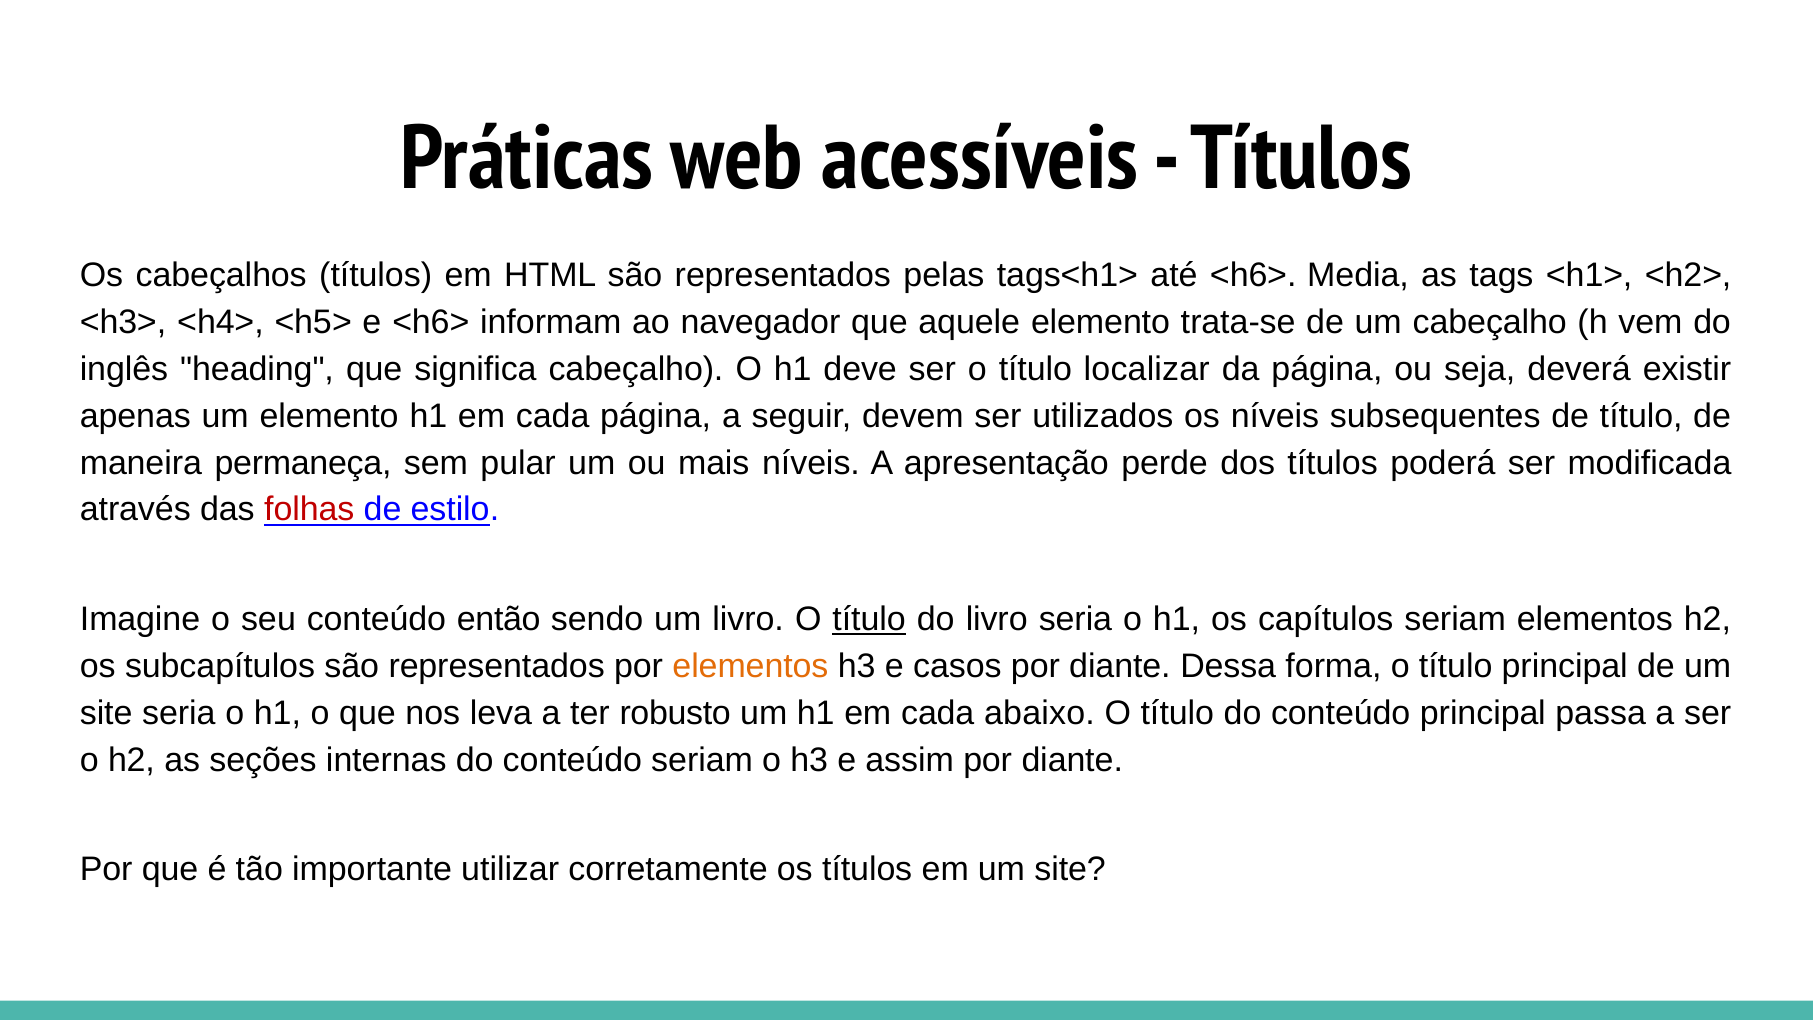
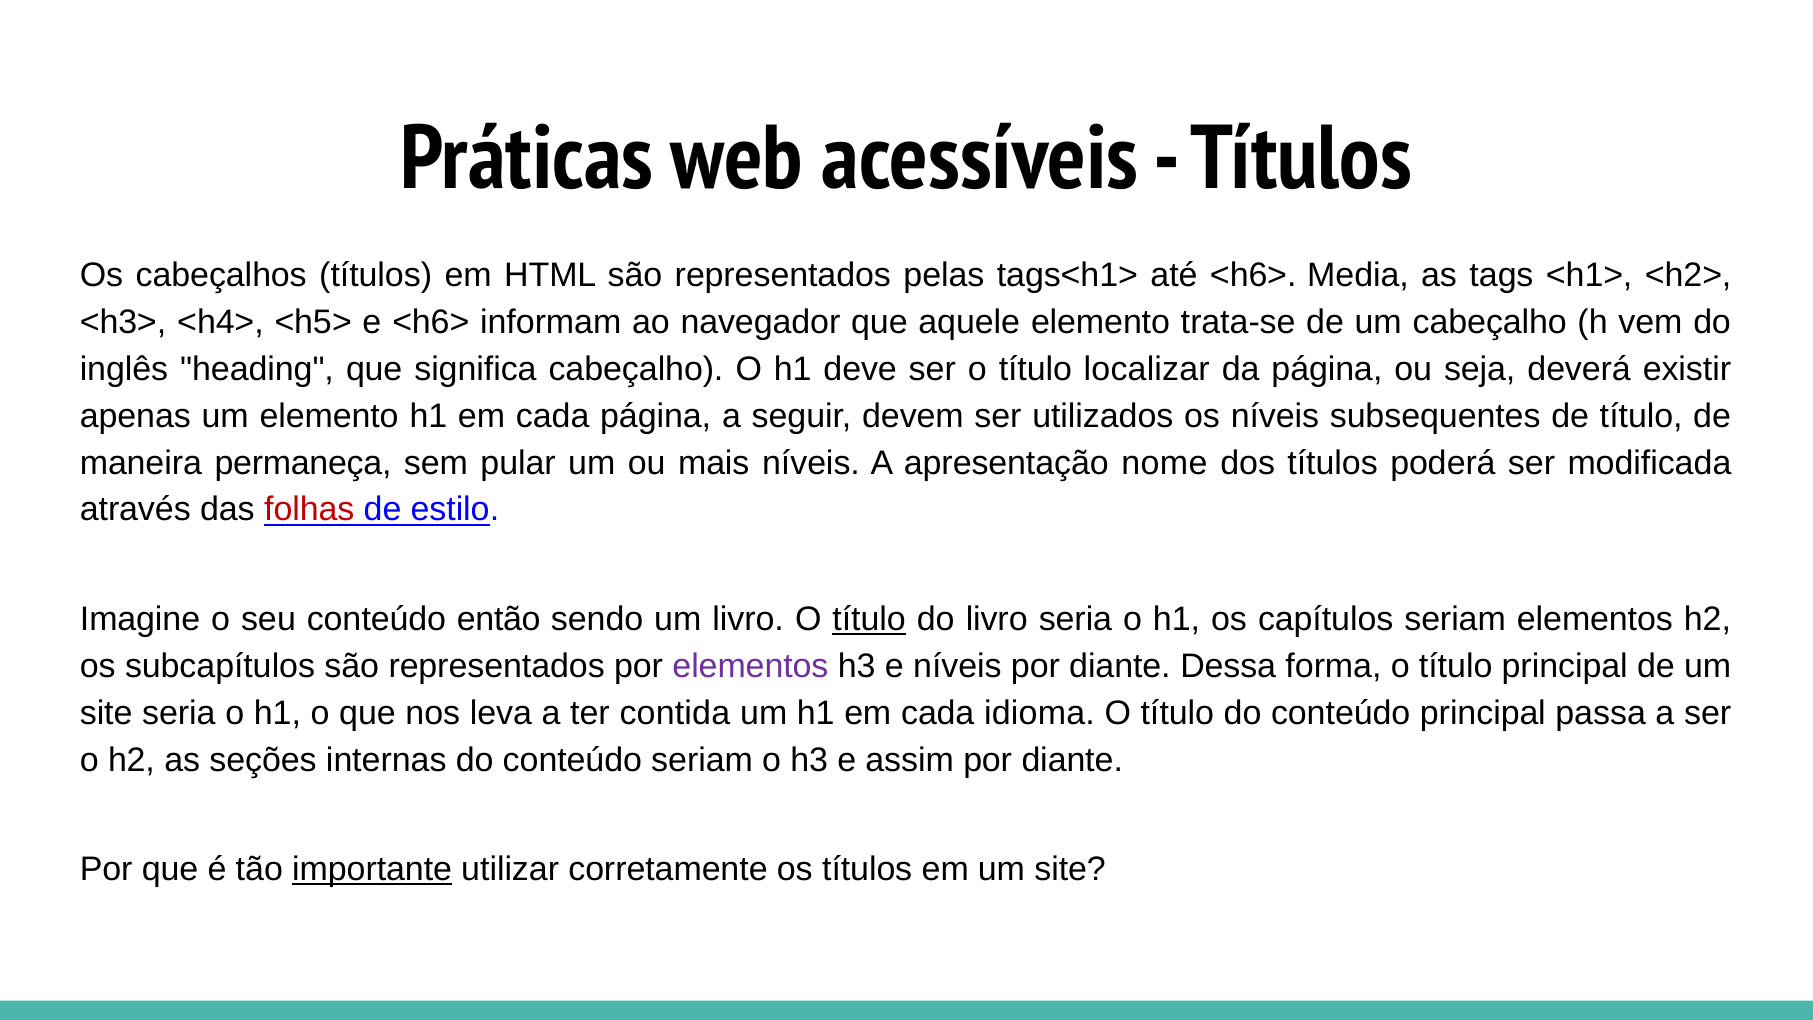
perde: perde -> nome
elementos at (750, 666) colour: orange -> purple
e casos: casos -> níveis
robusto: robusto -> contida
abaixo: abaixo -> idioma
importante underline: none -> present
